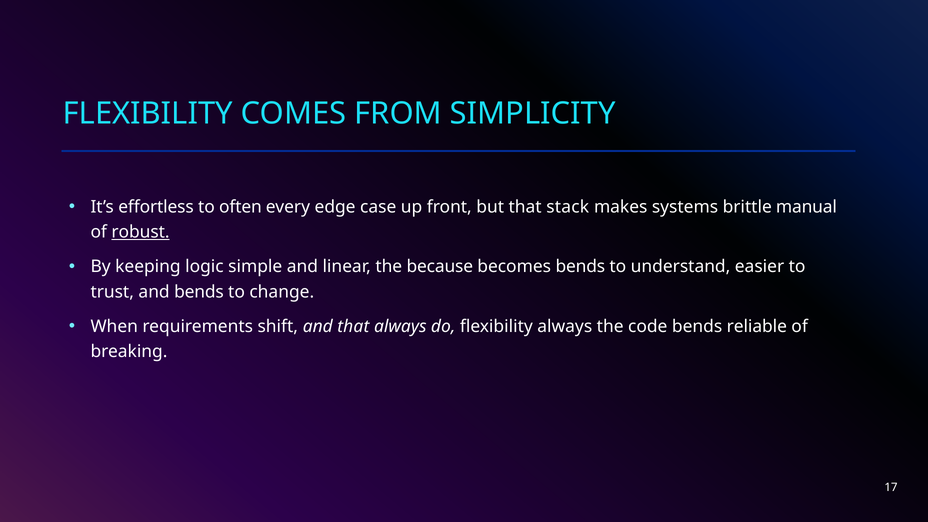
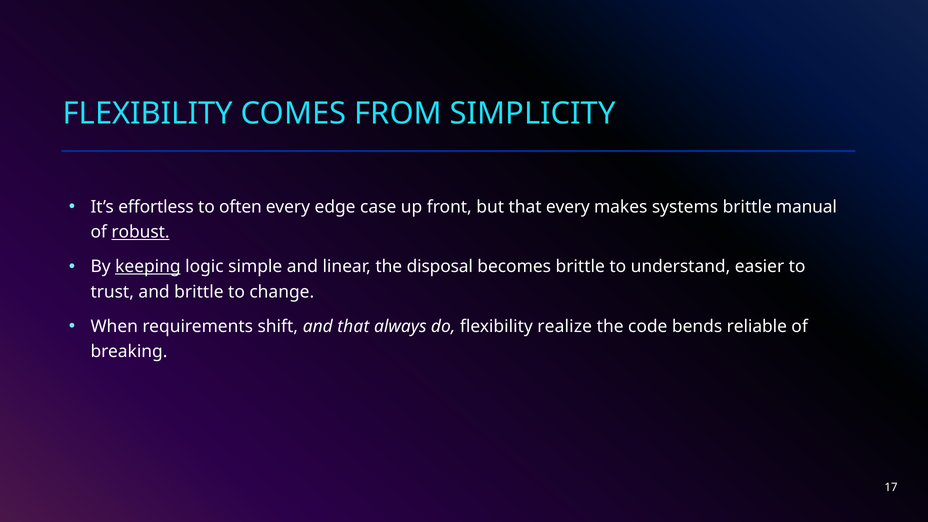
that stack: stack -> every
keeping underline: none -> present
because: because -> disposal
becomes bends: bends -> brittle
and bends: bends -> brittle
flexibility always: always -> realize
